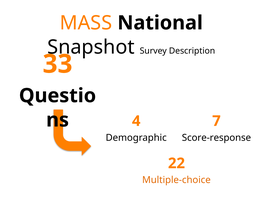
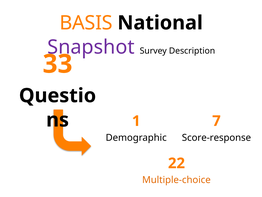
MASS: MASS -> BASIS
Snapshot colour: black -> purple
4: 4 -> 1
